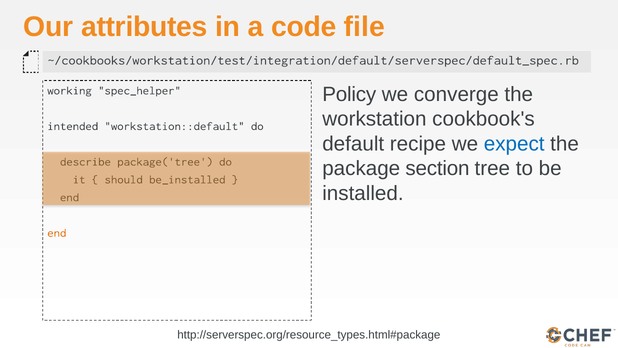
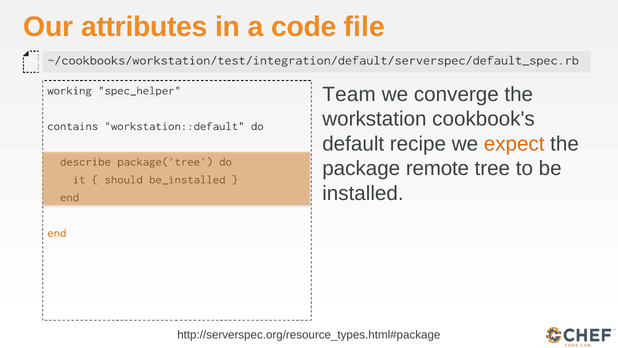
Policy: Policy -> Team
intended: intended -> contains
expect colour: blue -> orange
section: section -> remote
